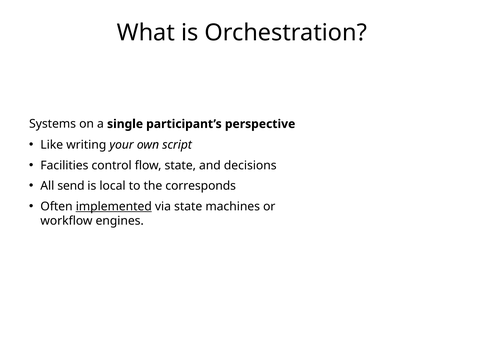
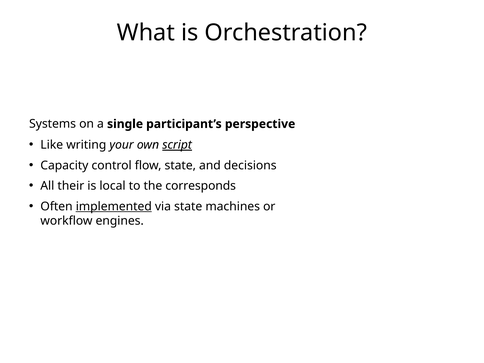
script underline: none -> present
Facilities: Facilities -> Capacity
send: send -> their
